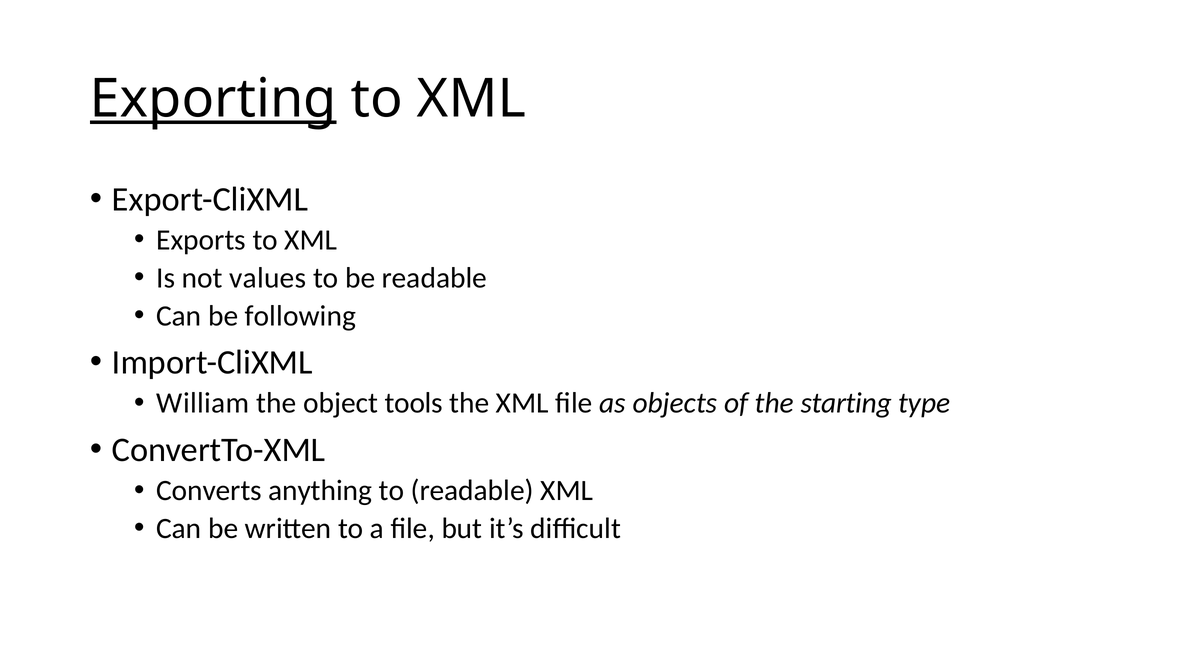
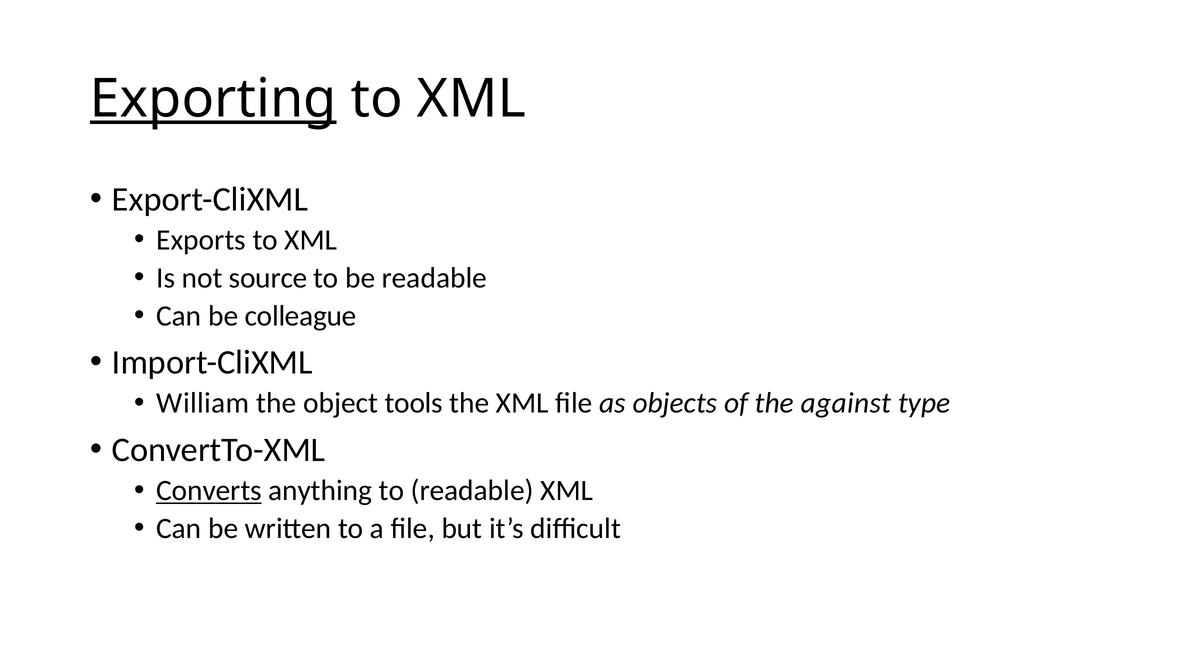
values: values -> source
following: following -> colleague
starting: starting -> against
Converts underline: none -> present
